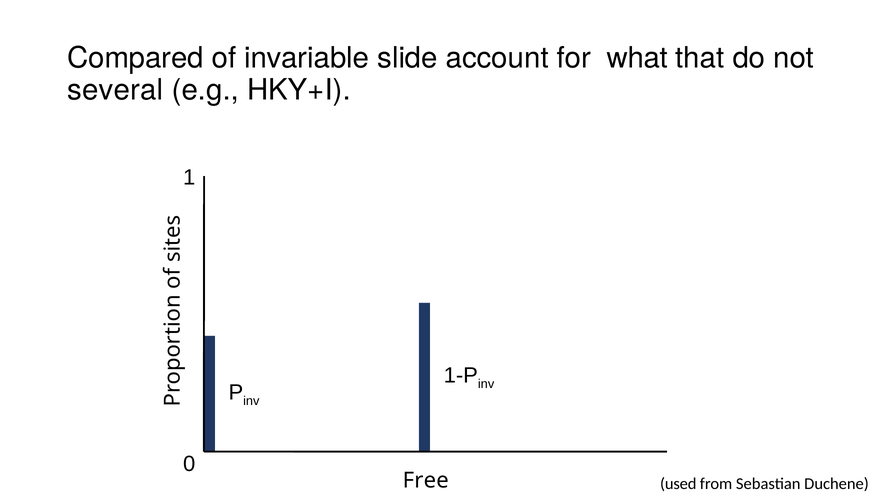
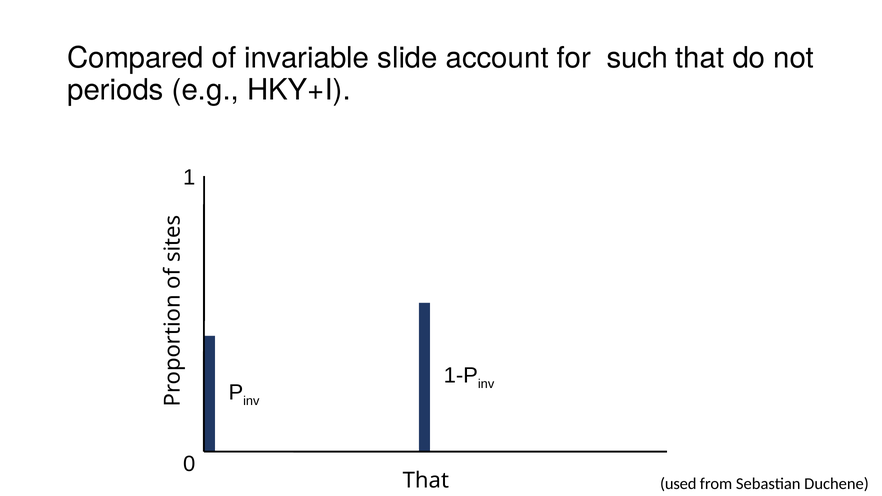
what: what -> such
several: several -> periods
Free at (426, 481): Free -> That
